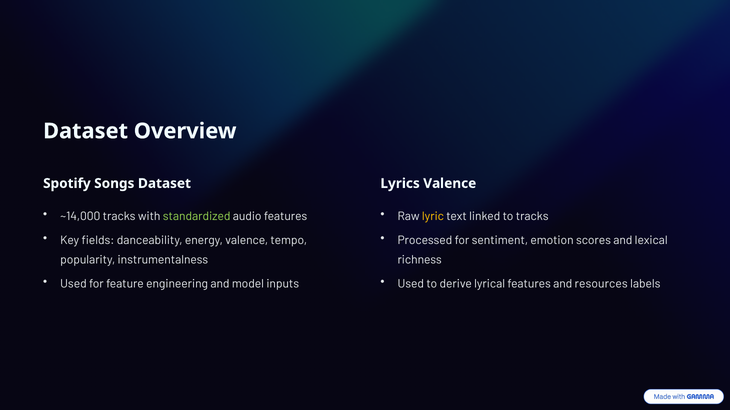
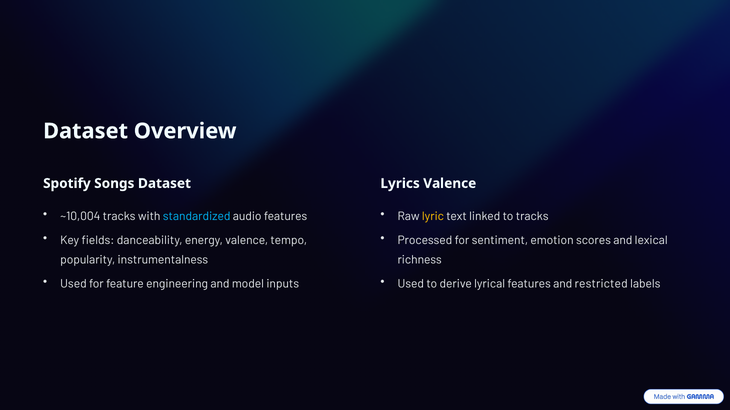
~14,000: ~14,000 -> ~10,004
standardized colour: light green -> light blue
resources: resources -> restricted
